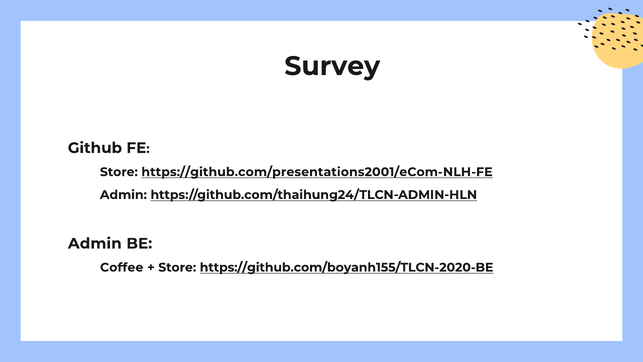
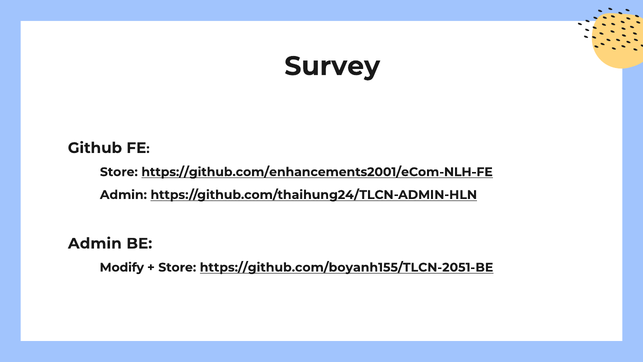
https://github.com/presentations2001/eCom-NLH-FE: https://github.com/presentations2001/eCom-NLH-FE -> https://github.com/enhancements2001/eCom-NLH-FE
Coffee: Coffee -> Modify
https://github.com/boyanh155/TLCN-2020-BE: https://github.com/boyanh155/TLCN-2020-BE -> https://github.com/boyanh155/TLCN-2051-BE
